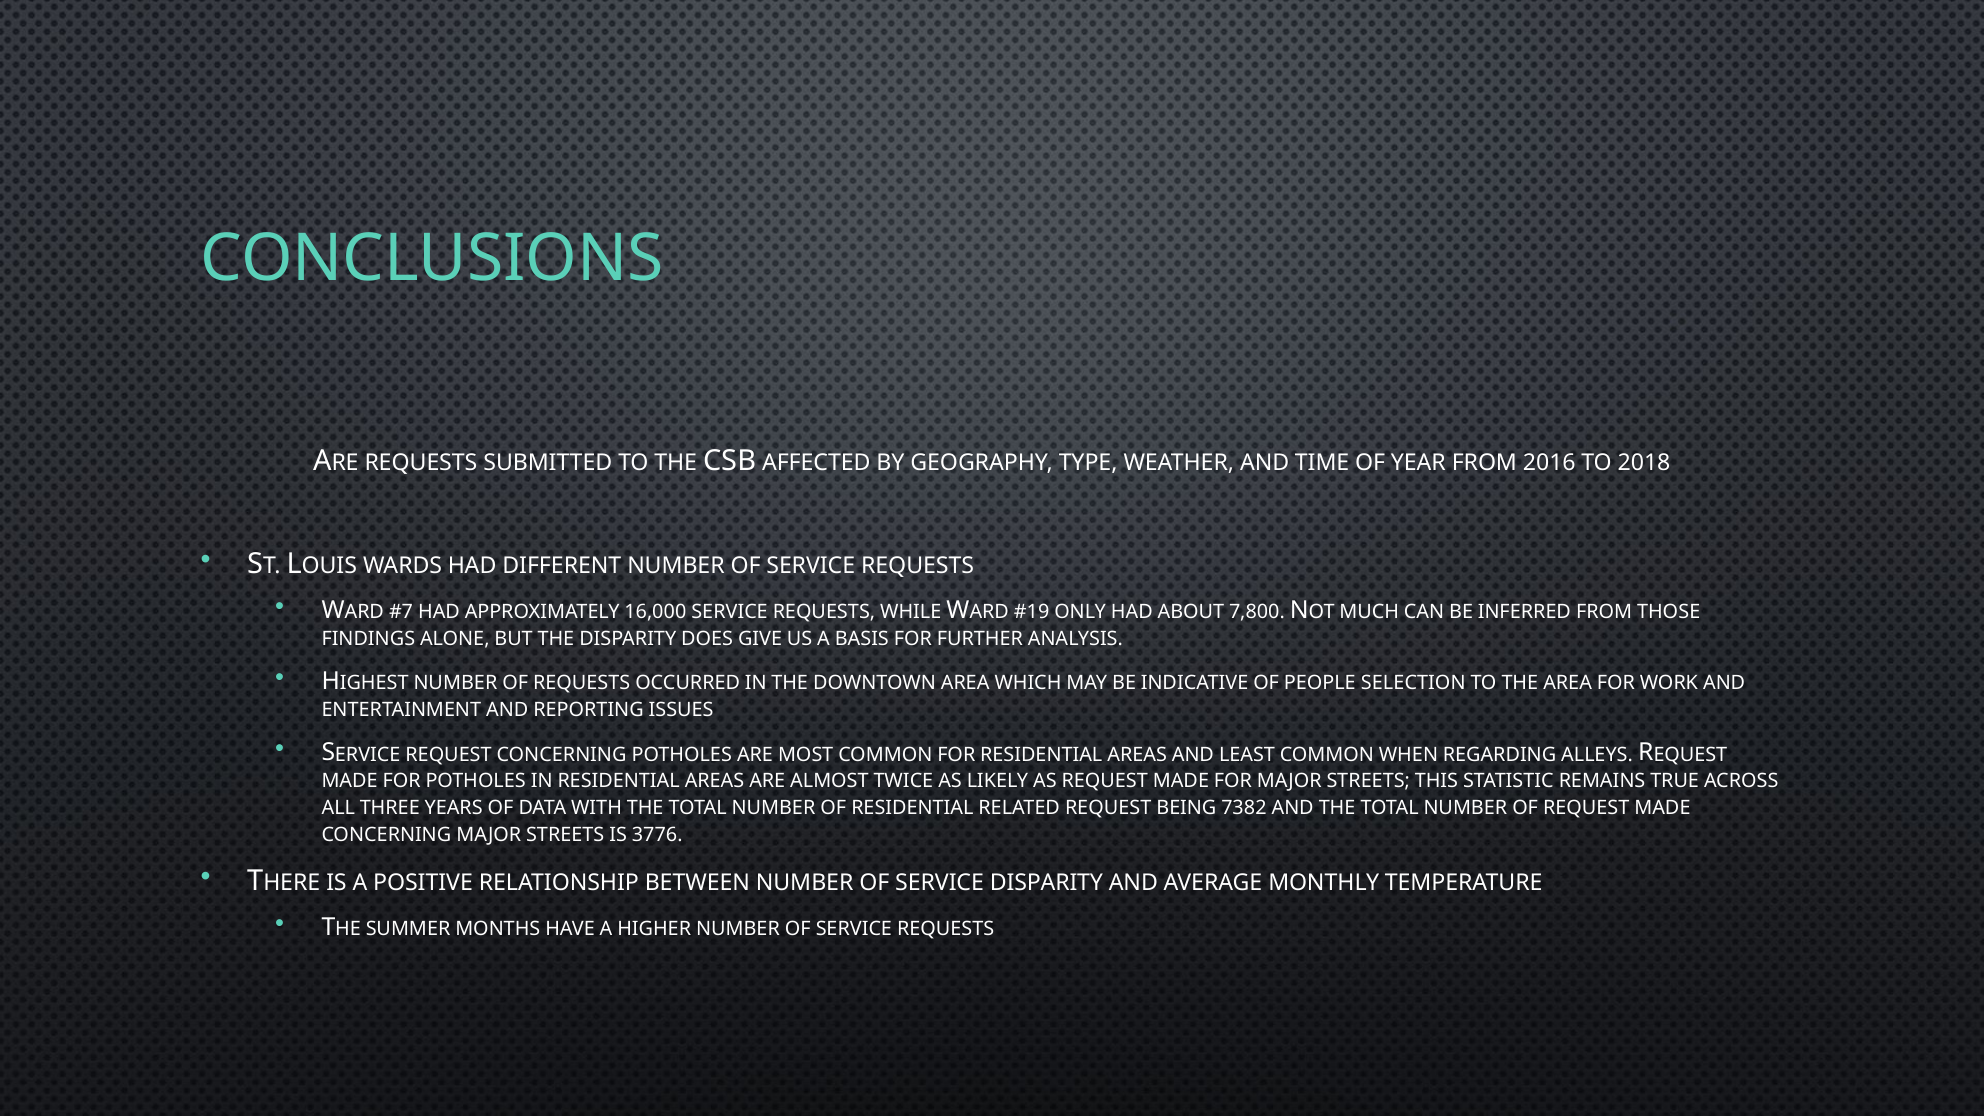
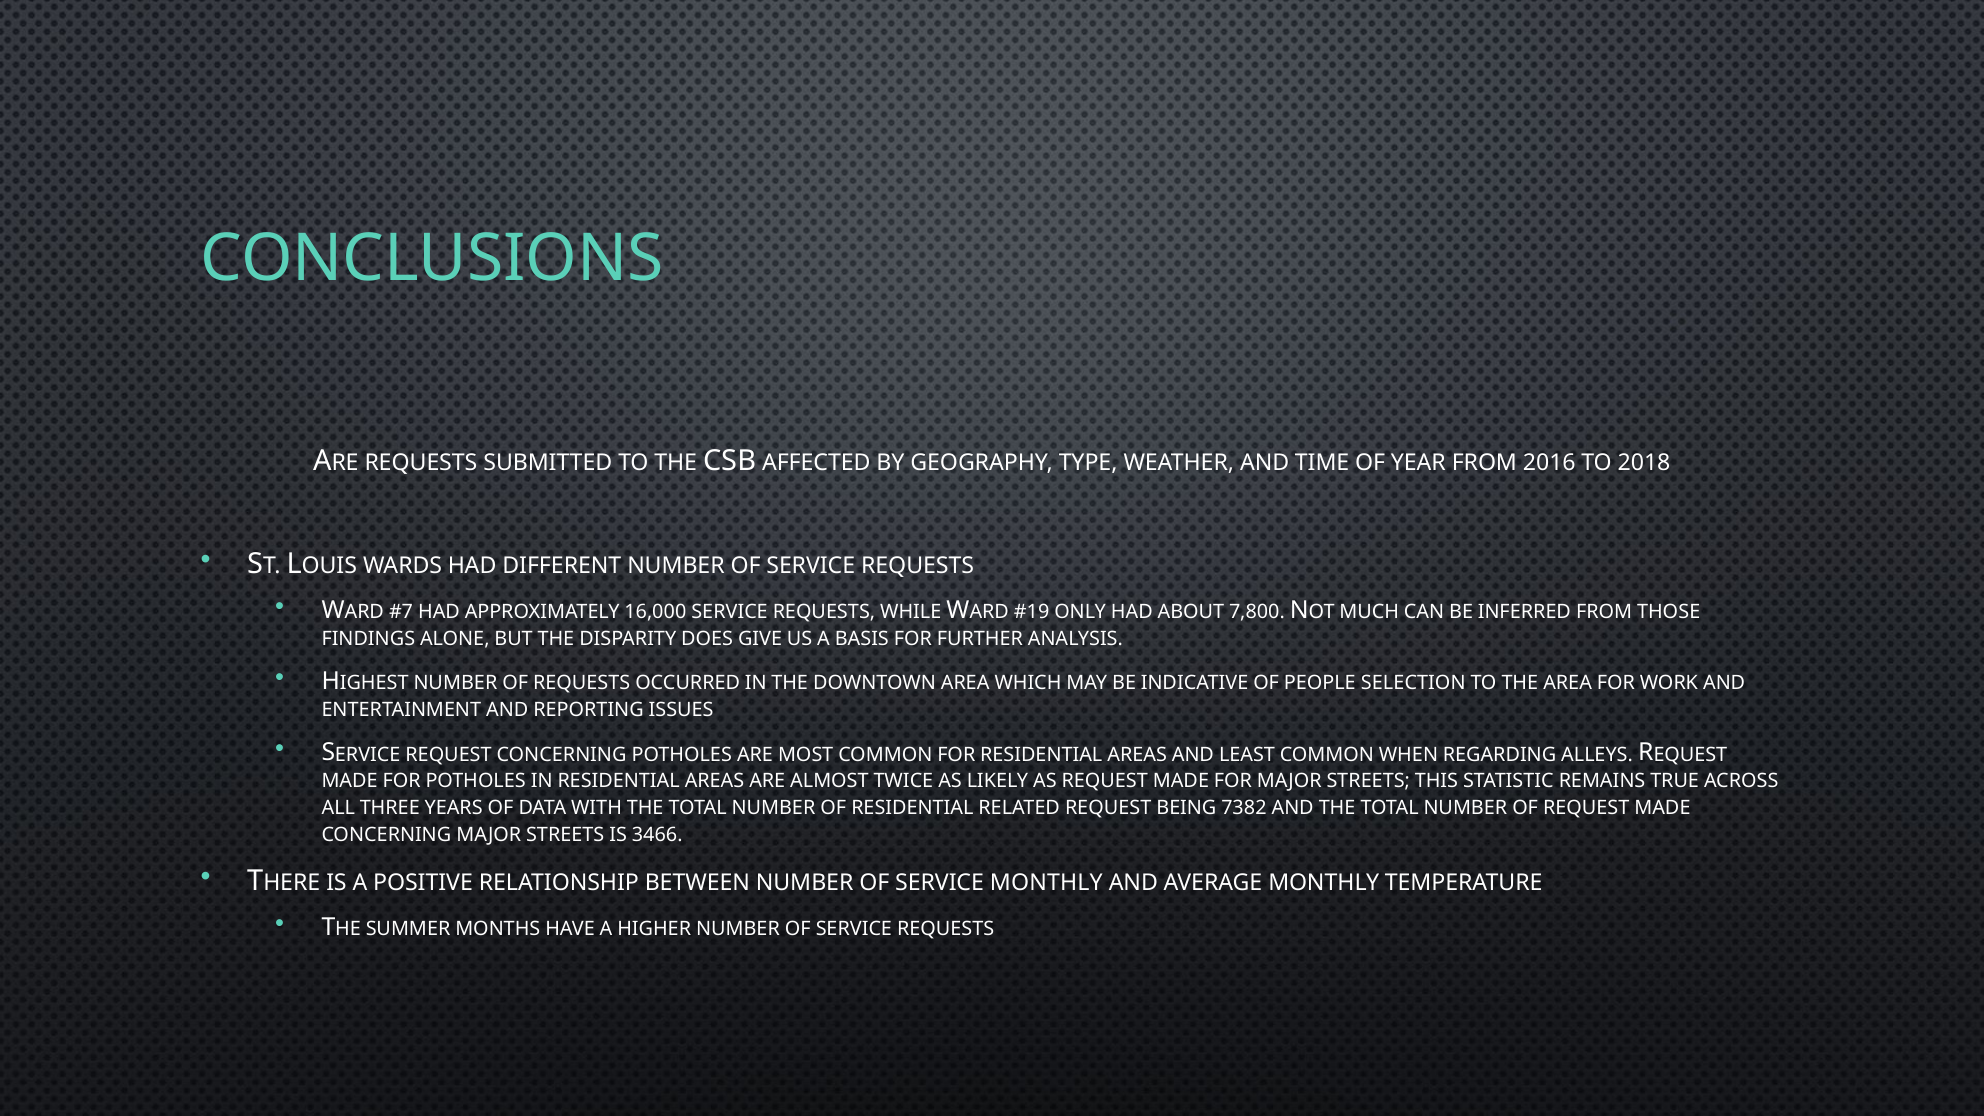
3776: 3776 -> 3466
SERVICE DISPARITY: DISPARITY -> MONTHLY
